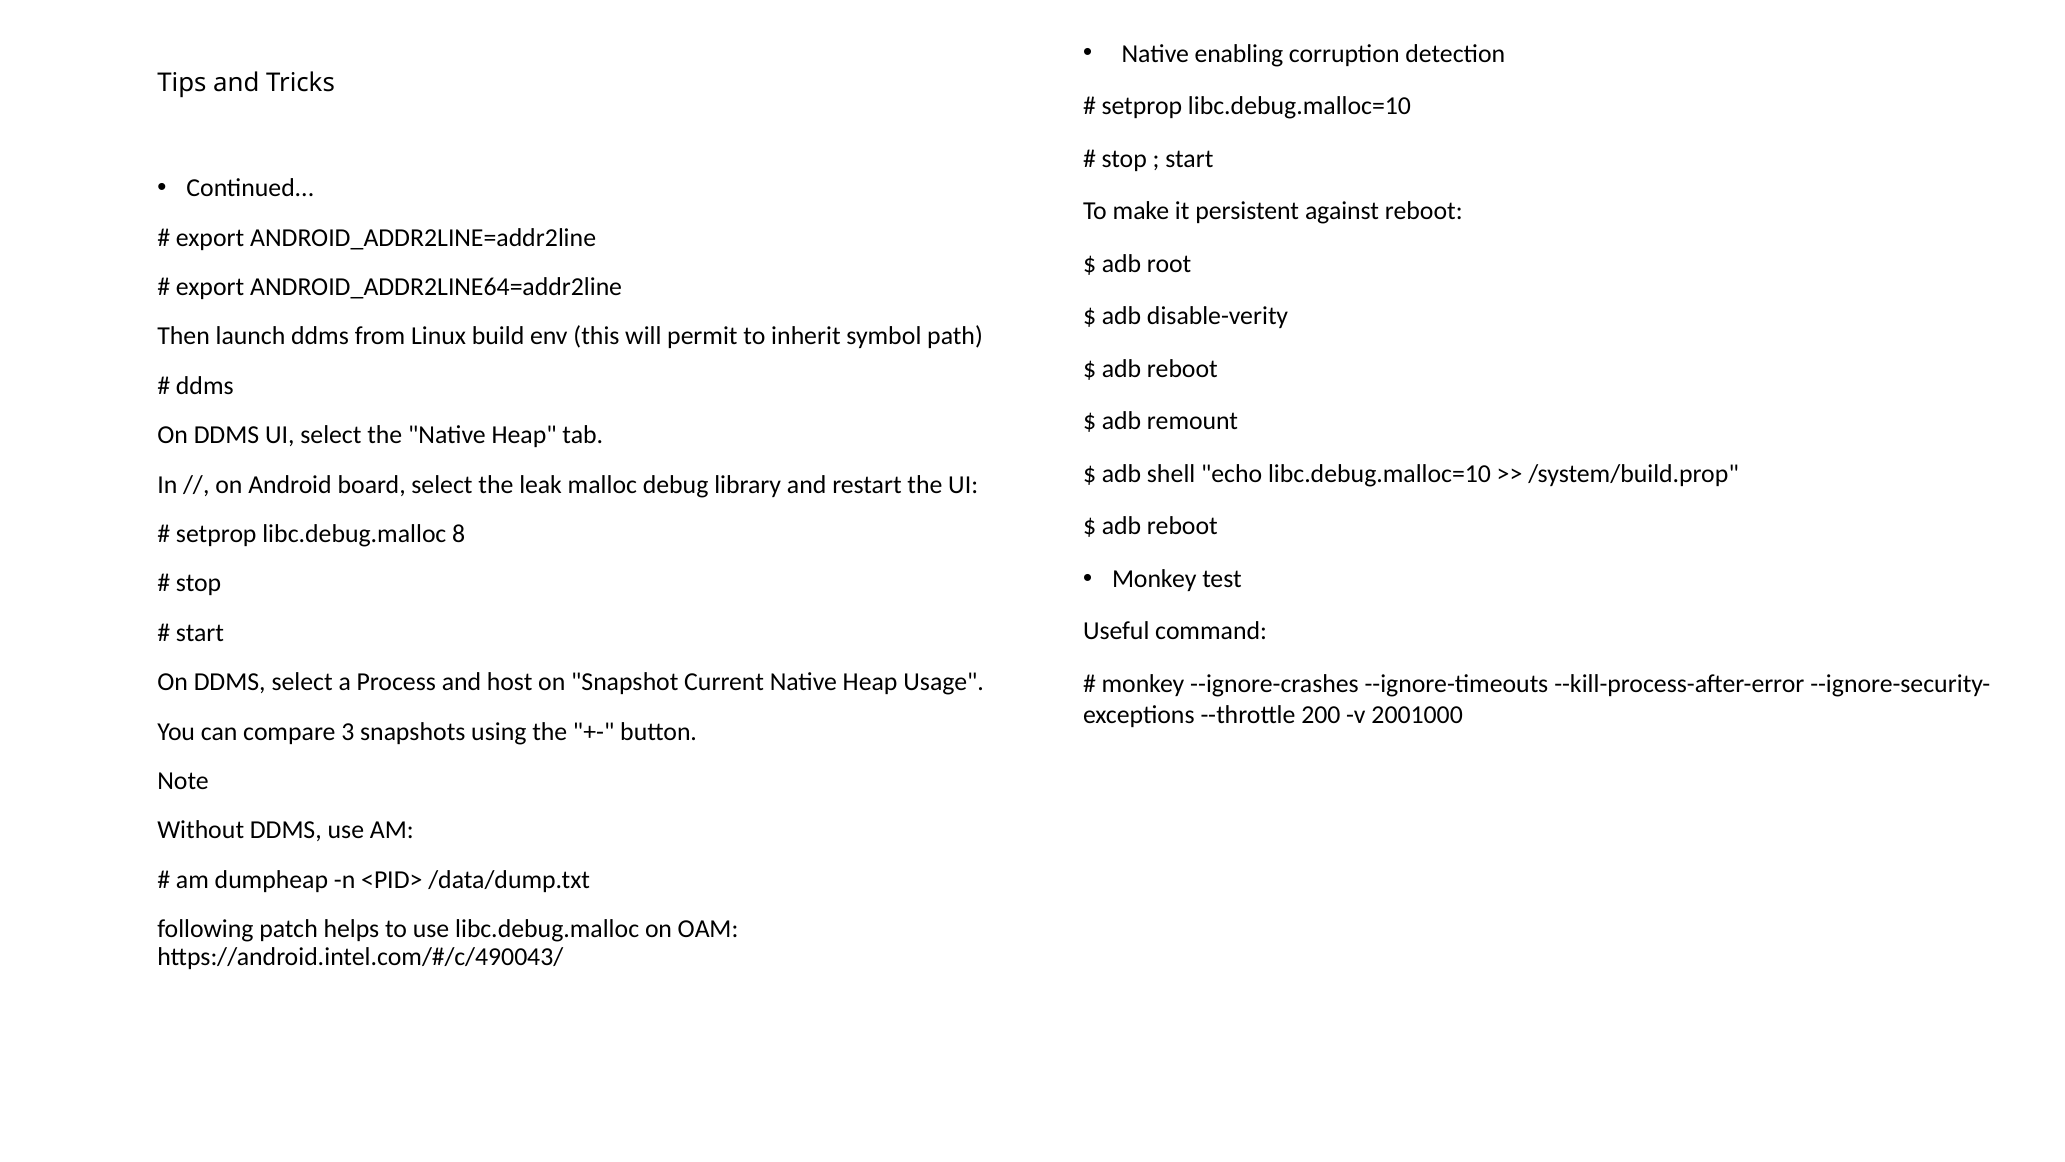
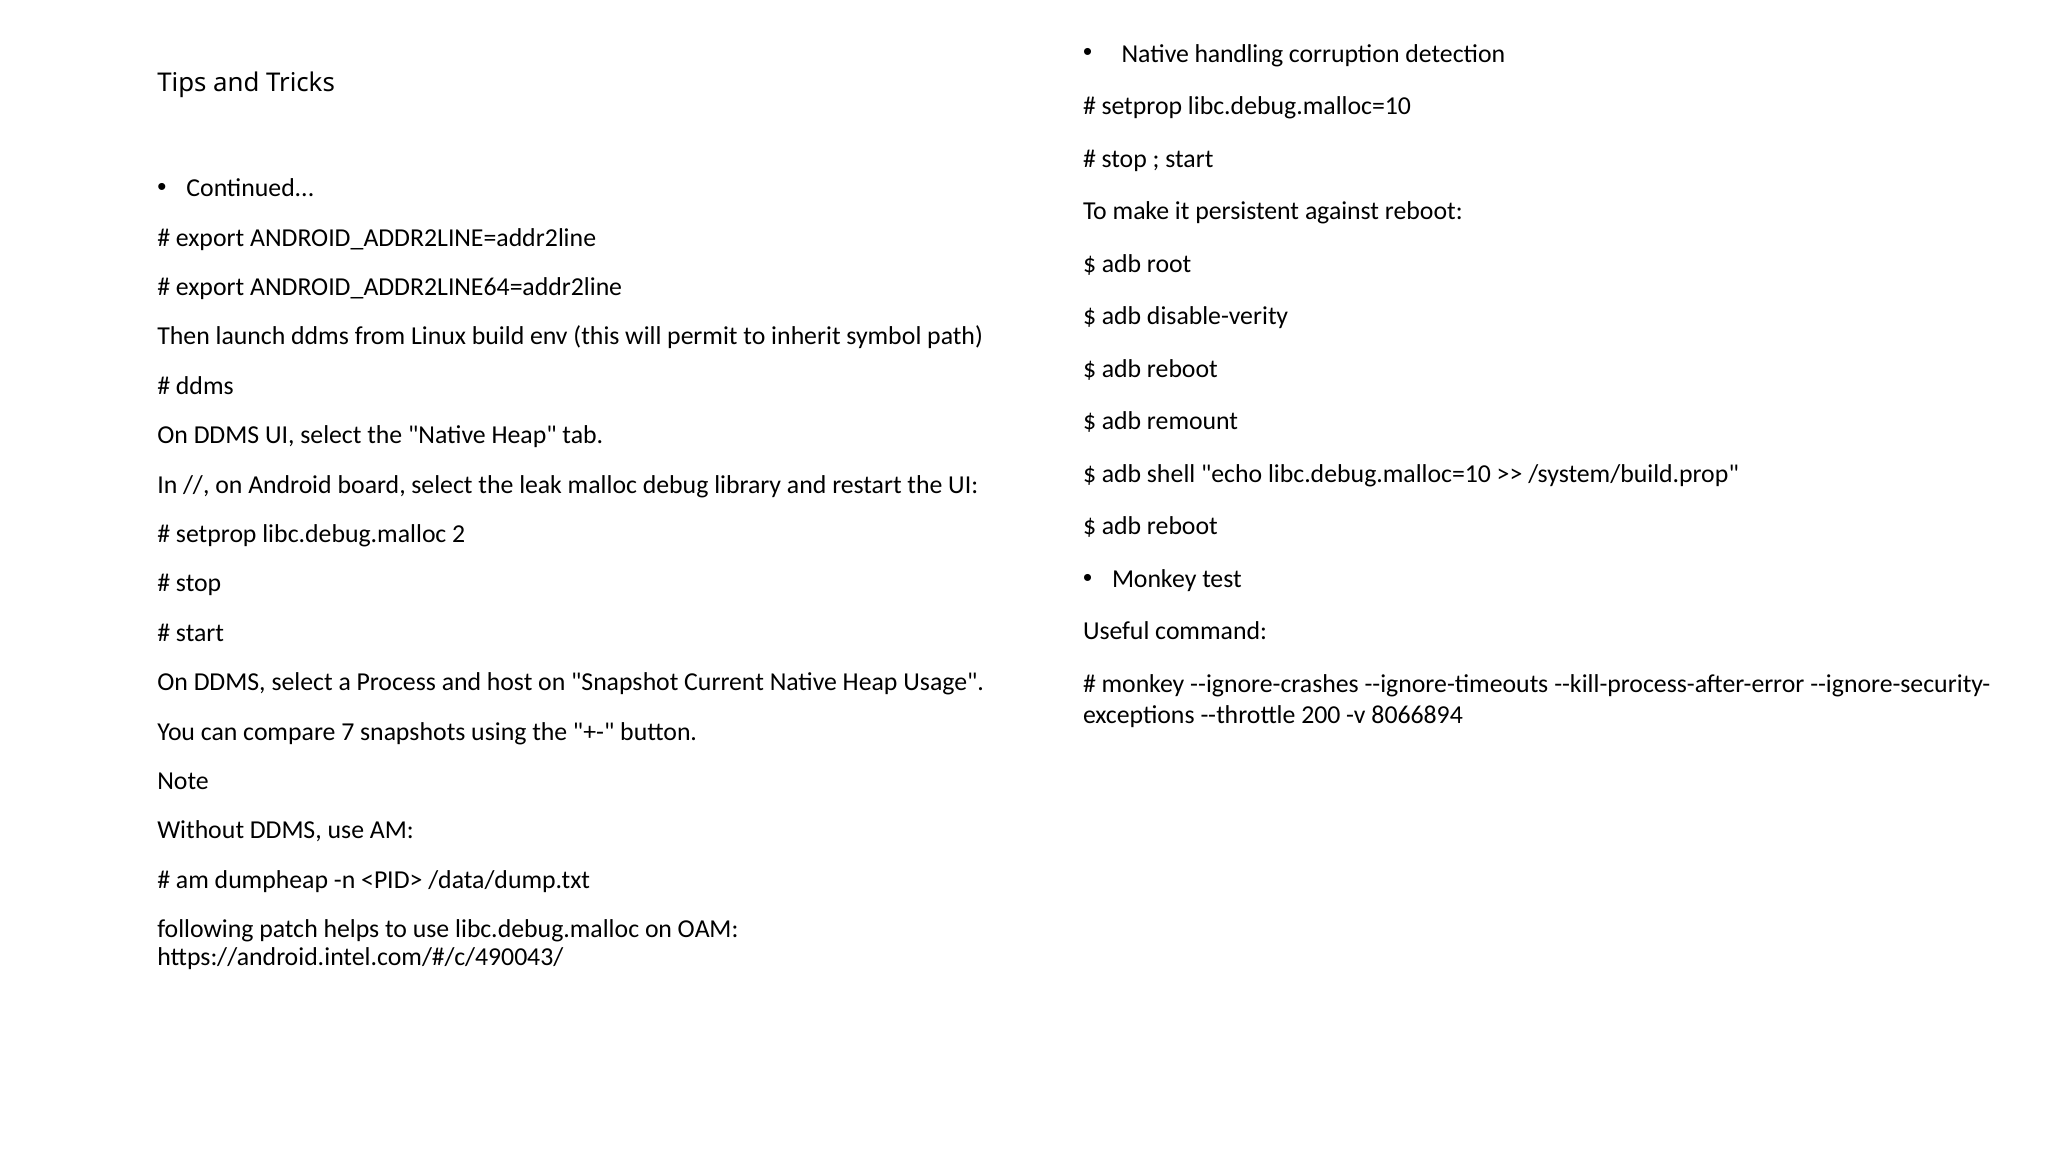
enabling: enabling -> handling
8: 8 -> 2
2001000: 2001000 -> 8066894
3: 3 -> 7
